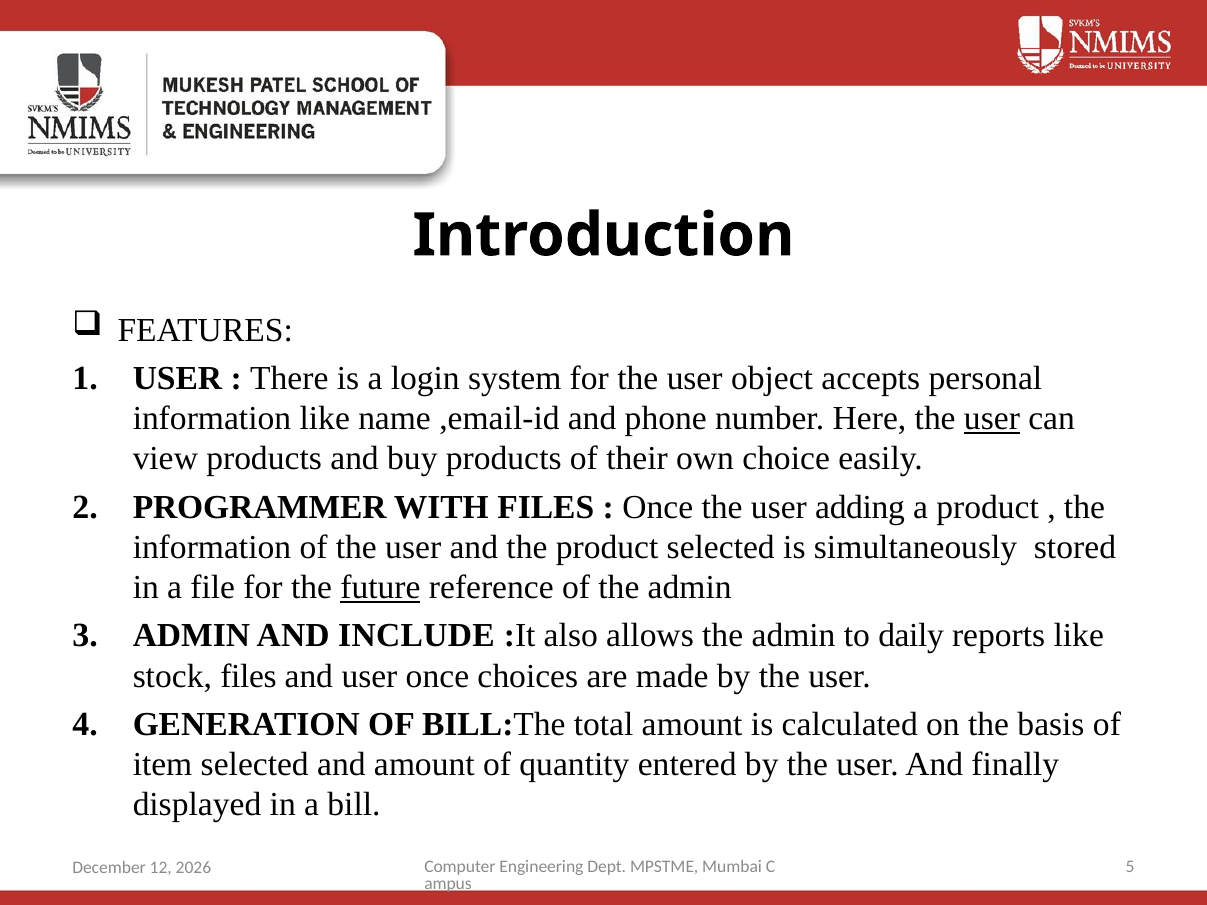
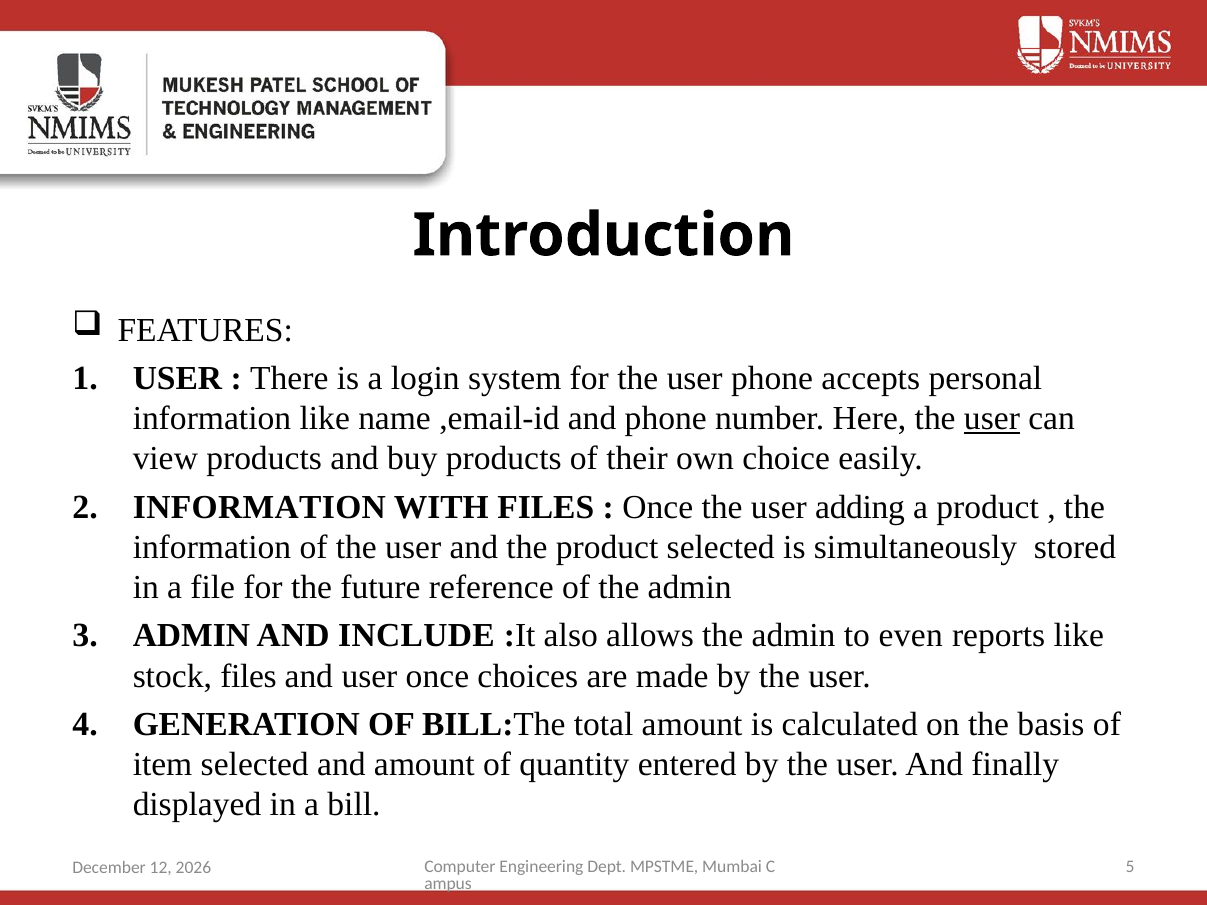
user object: object -> phone
2 PROGRAMMER: PROGRAMMER -> INFORMATION
future underline: present -> none
daily: daily -> even
